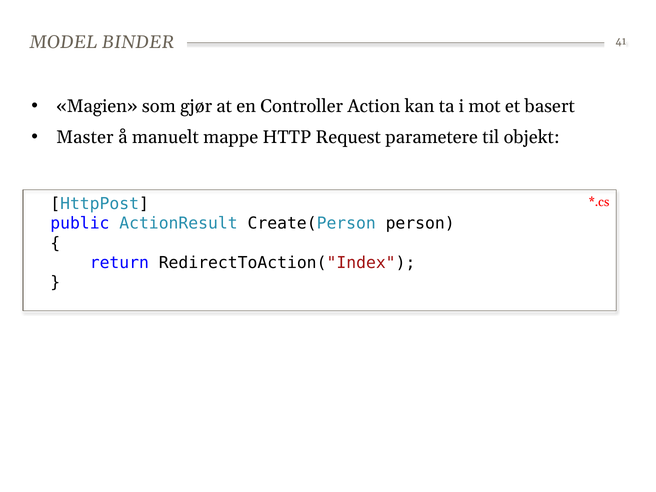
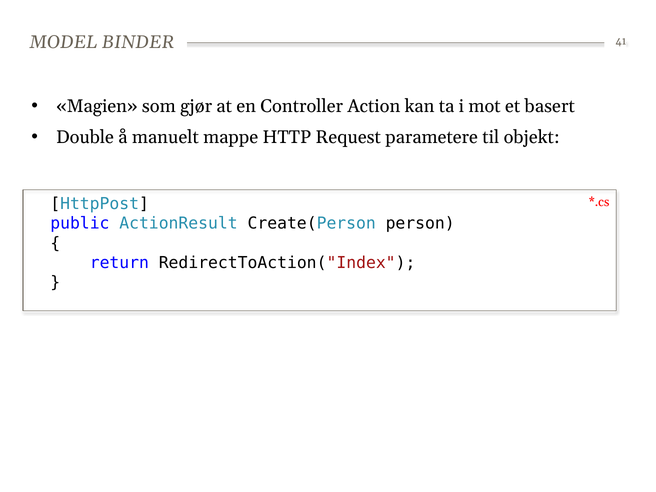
Master: Master -> Double
